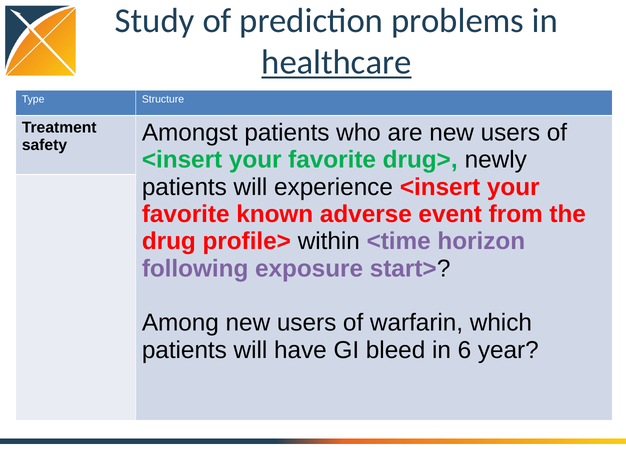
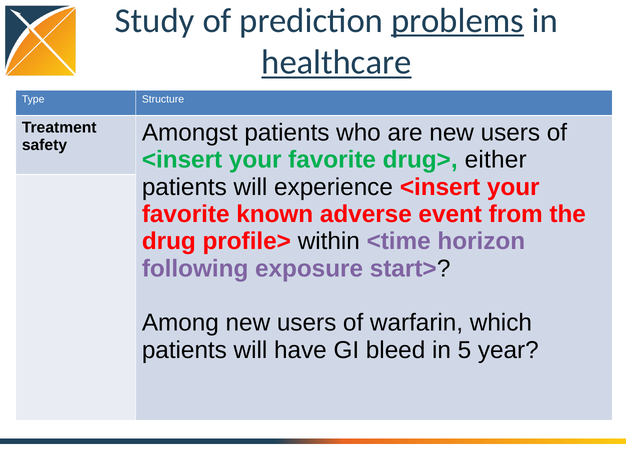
problems underline: none -> present
newly at (496, 160): newly -> either
6: 6 -> 5
